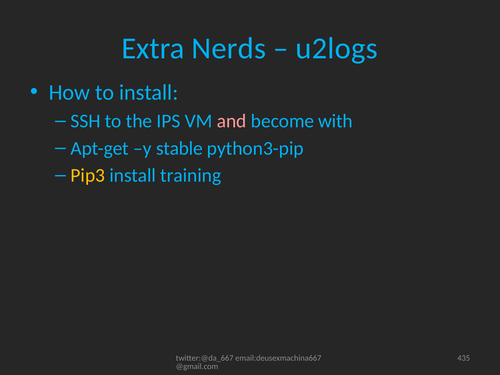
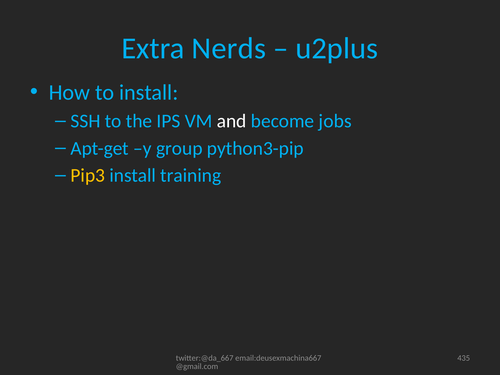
u2logs: u2logs -> u2plus
and colour: pink -> white
with: with -> jobs
stable: stable -> group
